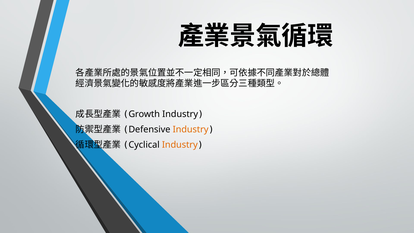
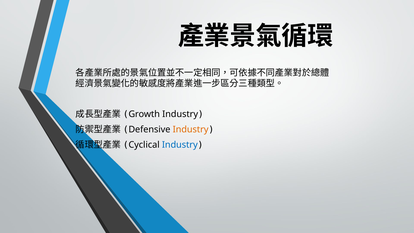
Industry at (180, 145) colour: orange -> blue
